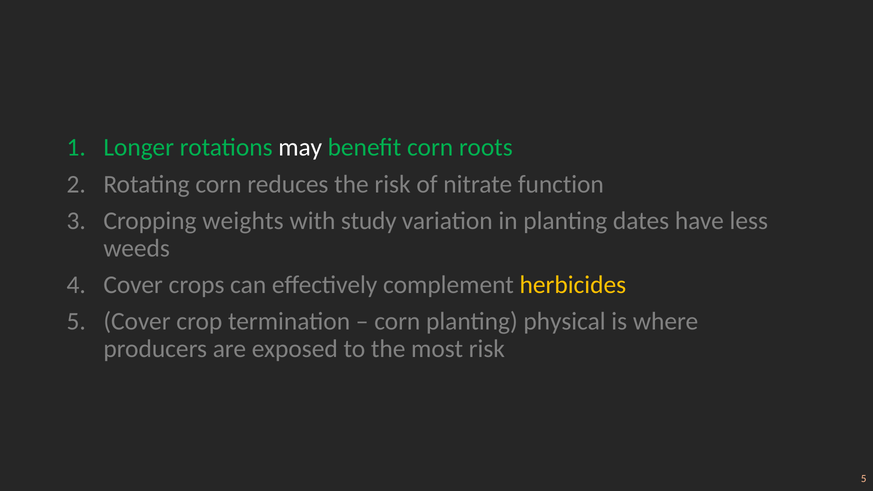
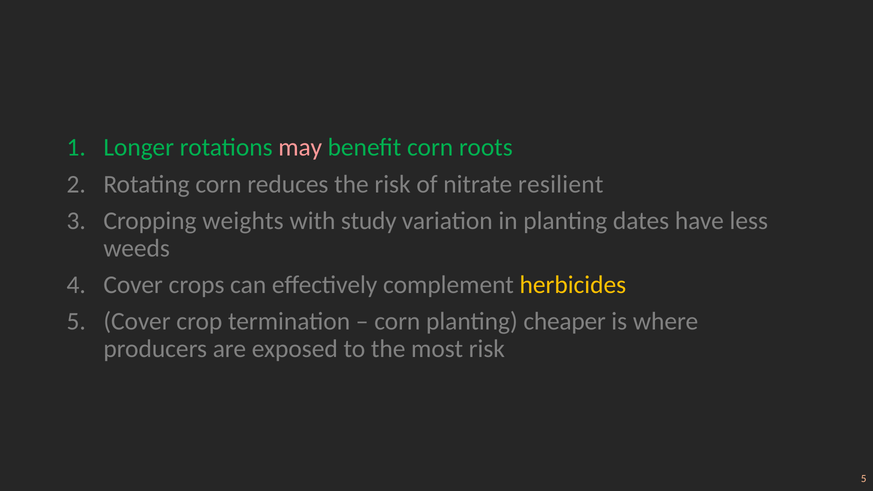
may colour: white -> pink
function: function -> resilient
physical: physical -> cheaper
